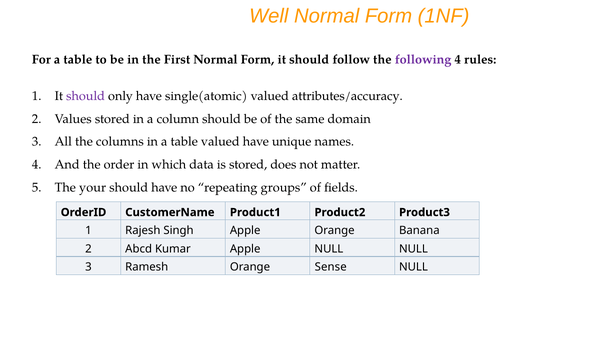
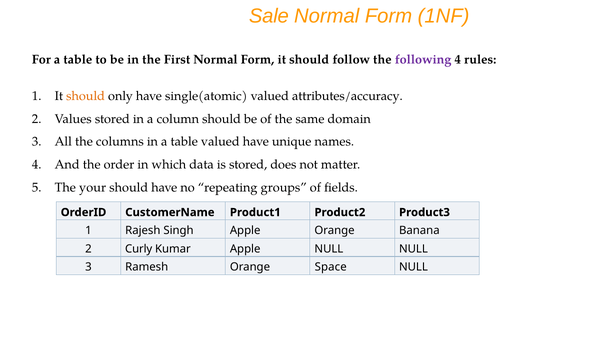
Well: Well -> Sale
should at (86, 96) colour: purple -> orange
Abcd: Abcd -> Curly
Sense: Sense -> Space
